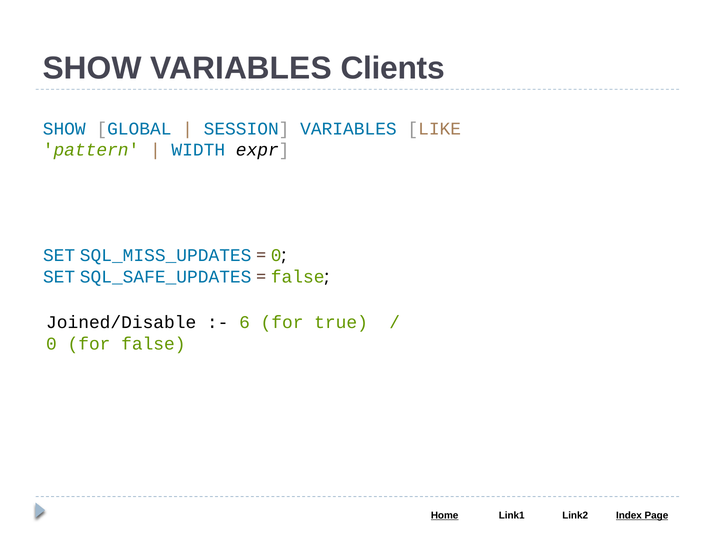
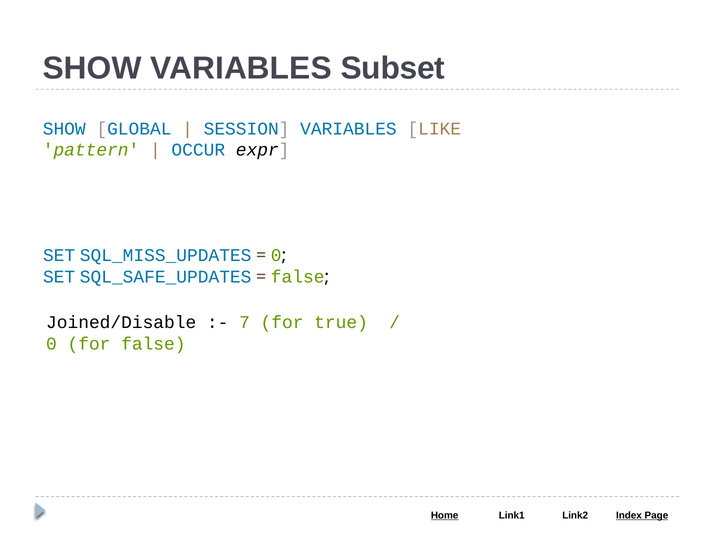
Clients: Clients -> Subset
WIDTH: WIDTH -> OCCUR
6: 6 -> 7
